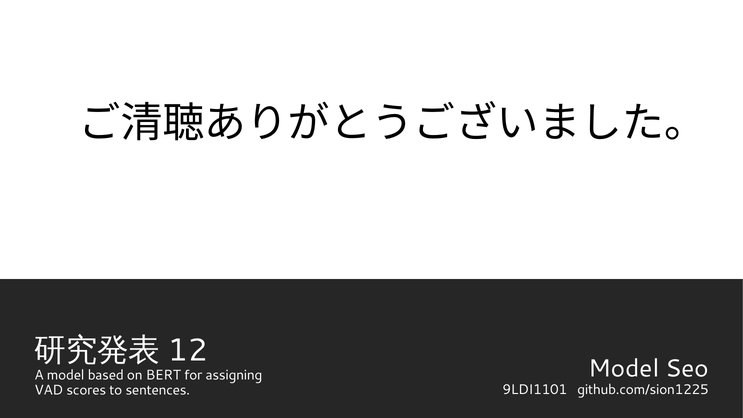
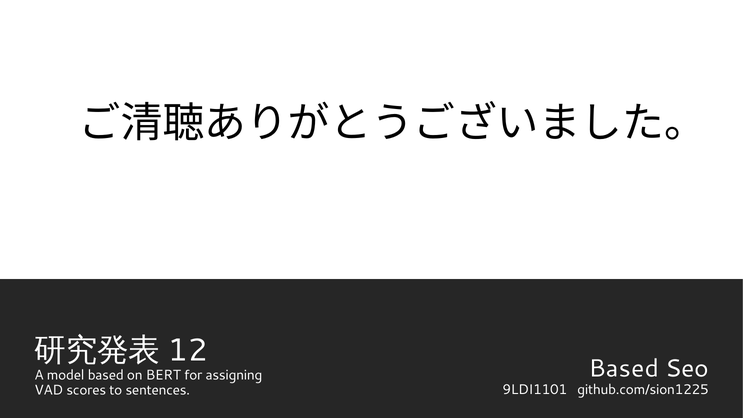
Model at (624, 369): Model -> Based
